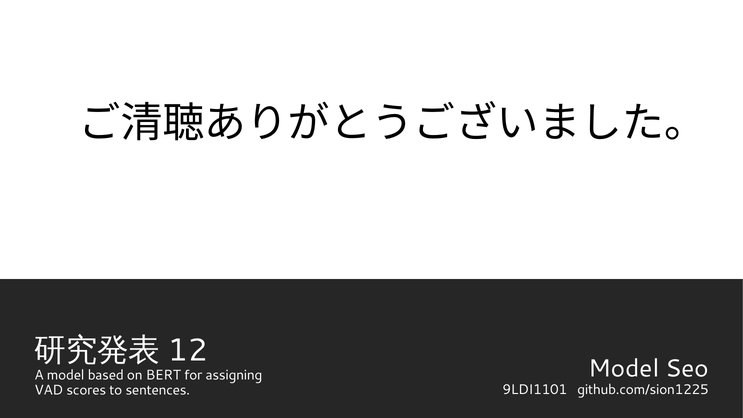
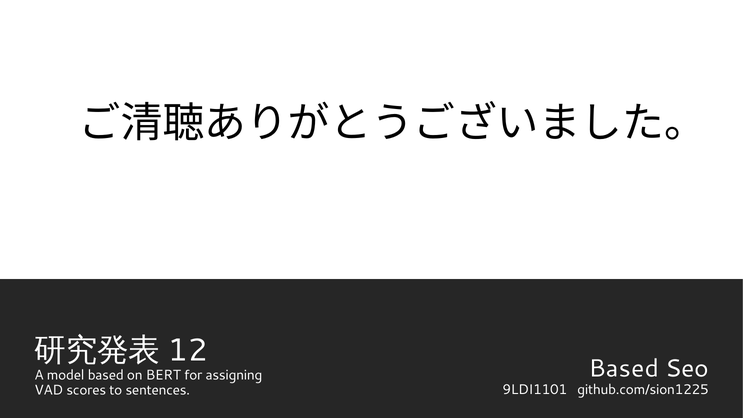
Model at (624, 369): Model -> Based
